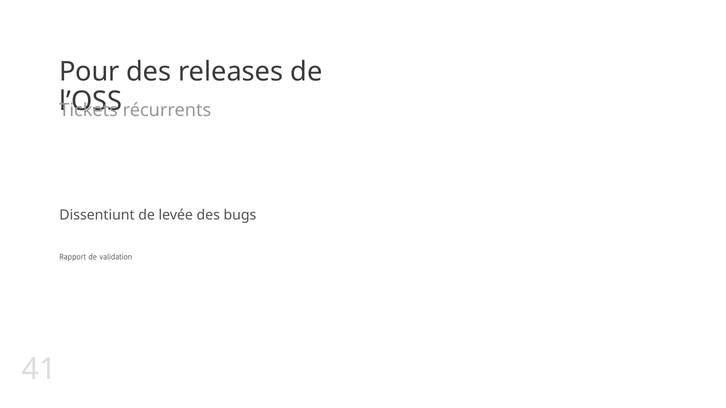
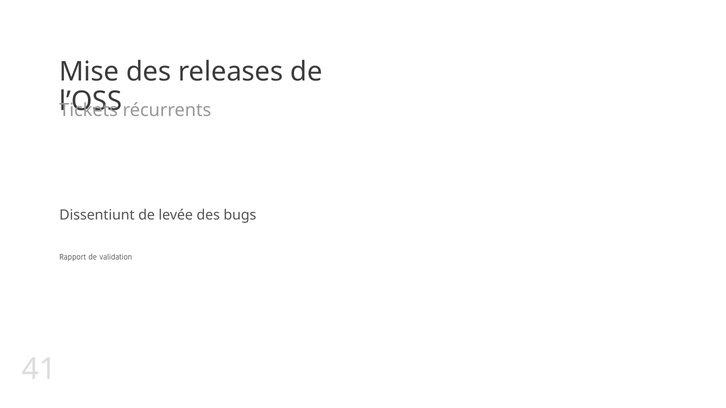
Pour: Pour -> Mise
